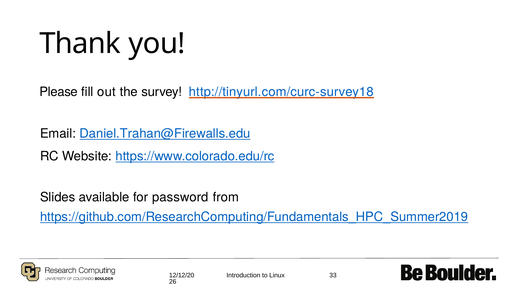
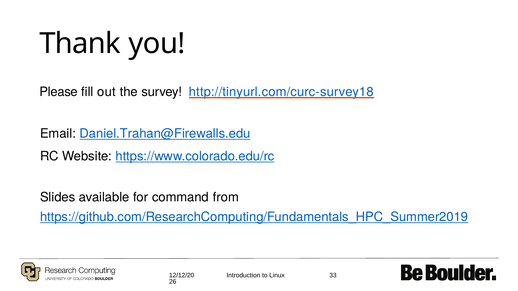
password: password -> command
